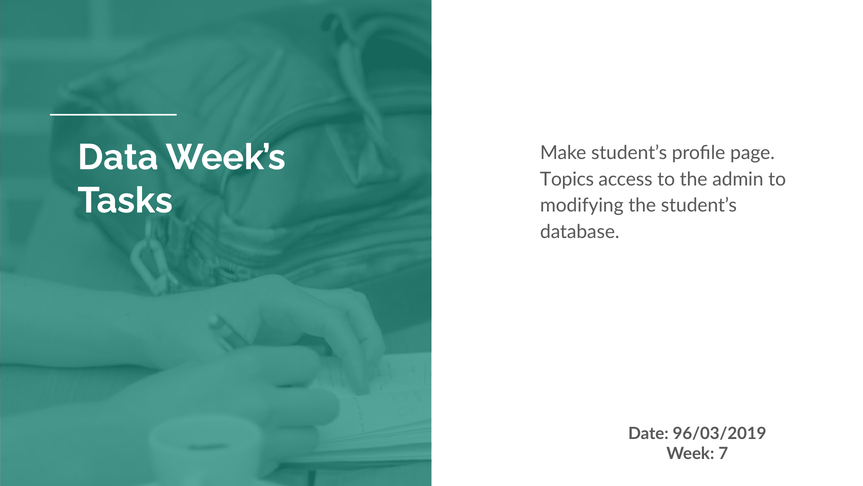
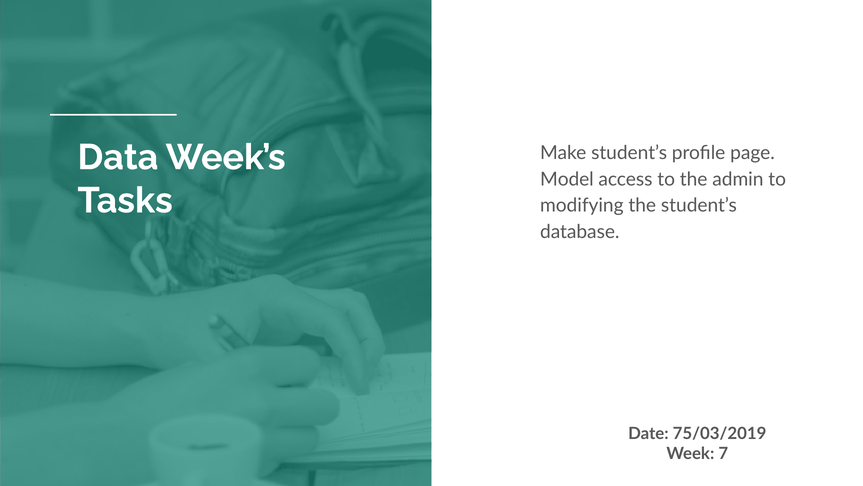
Topics: Topics -> Model
96/03/2019: 96/03/2019 -> 75/03/2019
